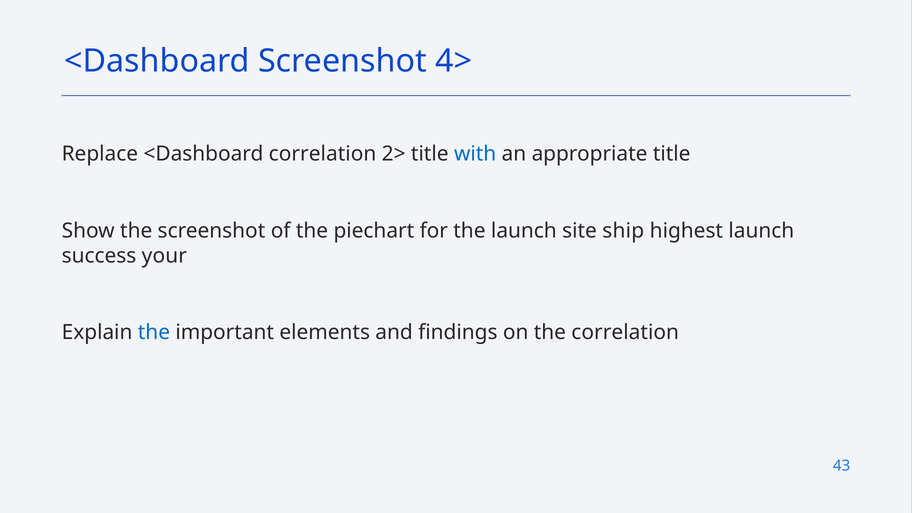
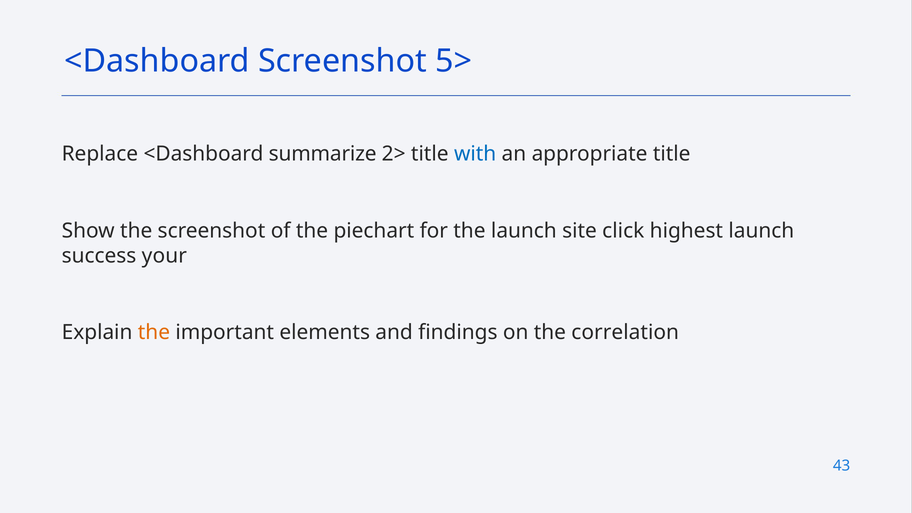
4>: 4> -> 5>
<Dashboard correlation: correlation -> summarize
ship: ship -> click
the at (154, 332) colour: blue -> orange
